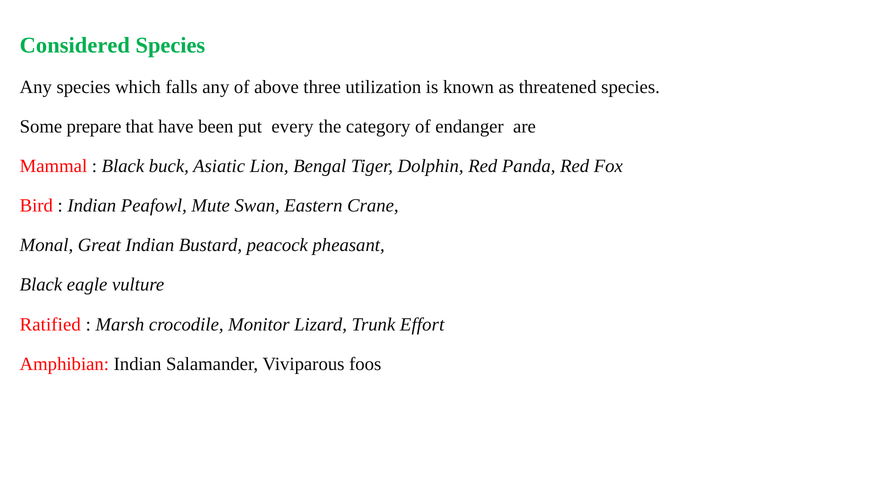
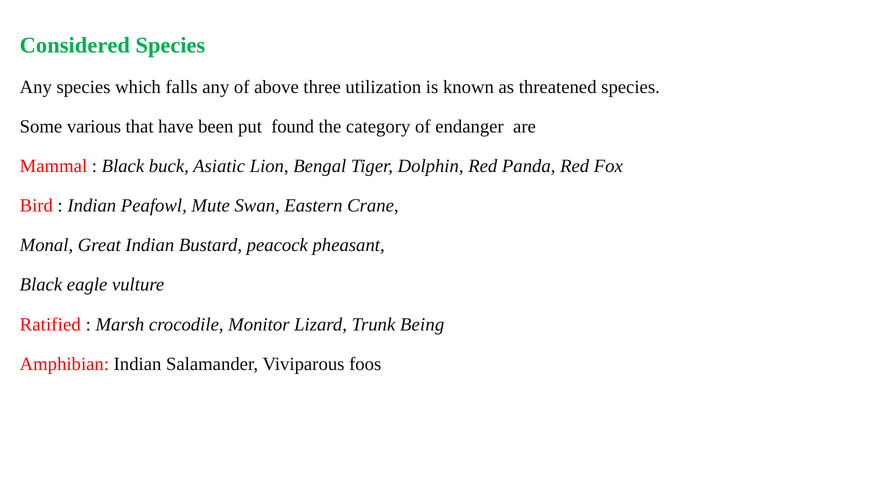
prepare: prepare -> various
every: every -> found
Effort: Effort -> Being
